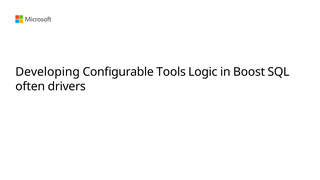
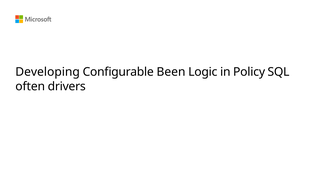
Tools: Tools -> Been
Boost: Boost -> Policy
